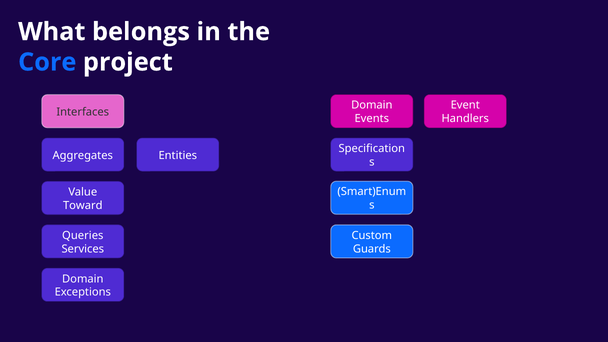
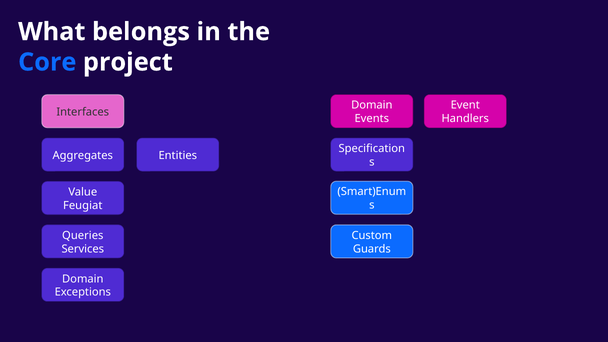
Toward: Toward -> Feugiat
